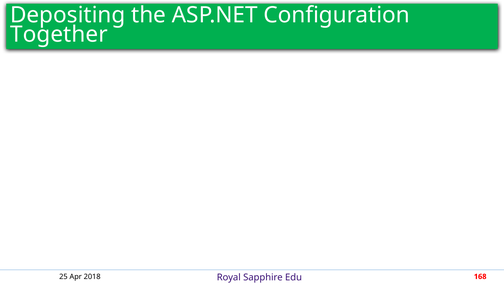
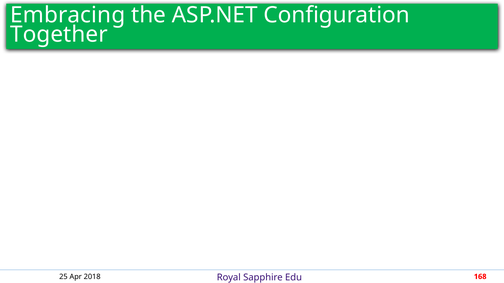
Depositing: Depositing -> Embracing
